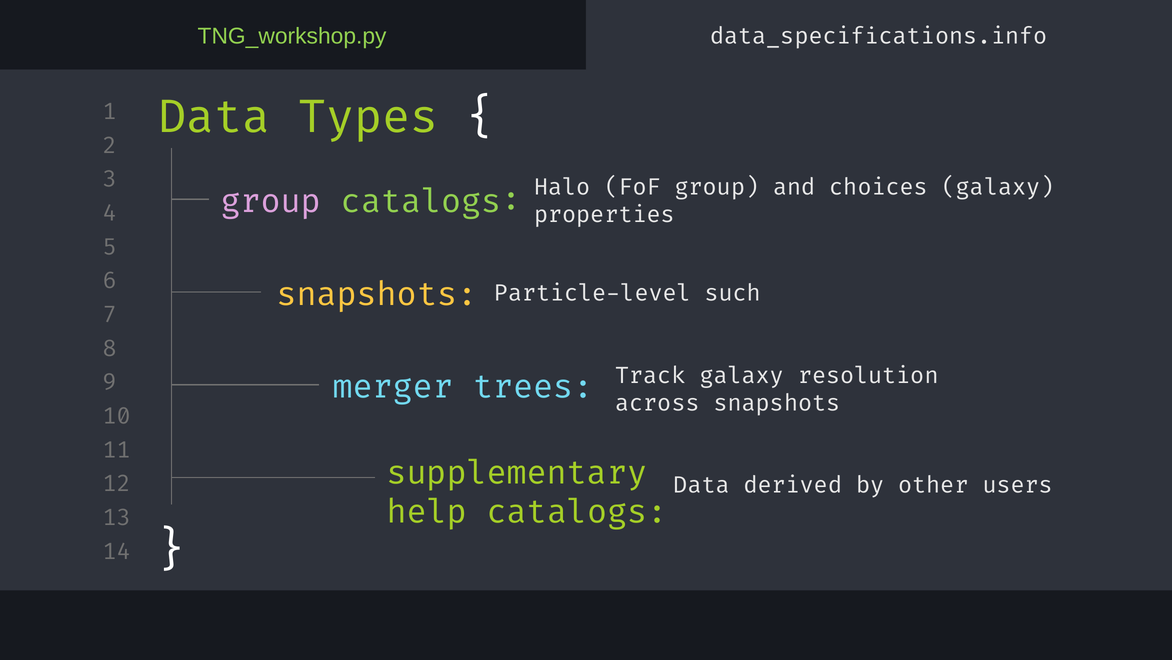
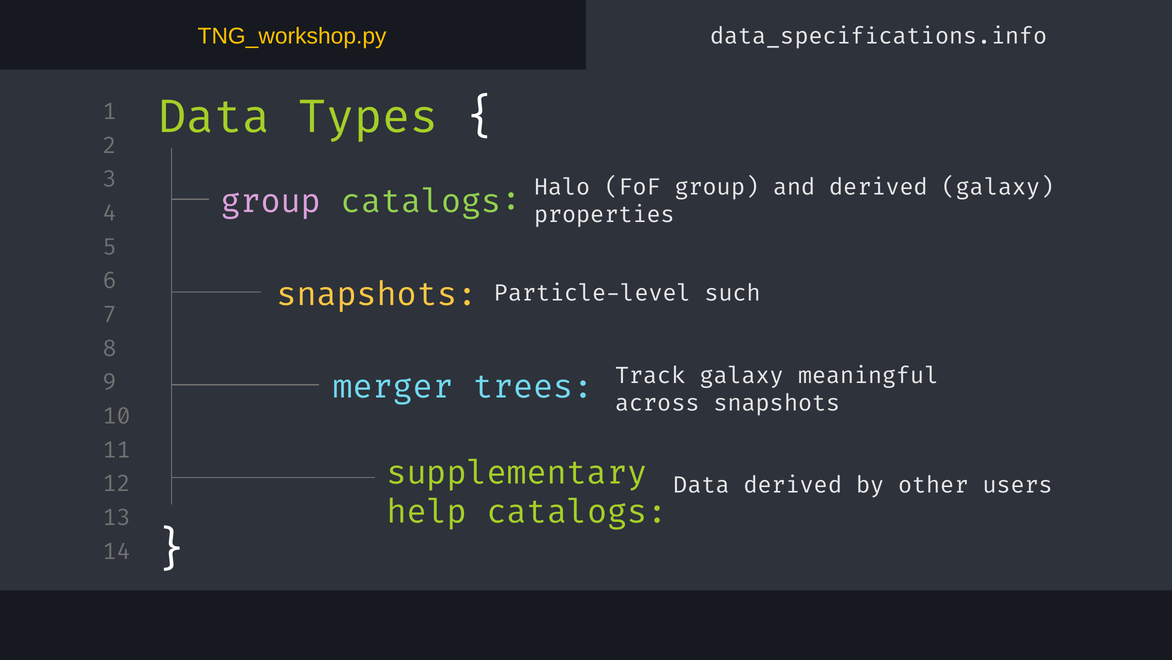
TNG_workshop.py colour: light green -> yellow
and choices: choices -> derived
resolution: resolution -> meaningful
